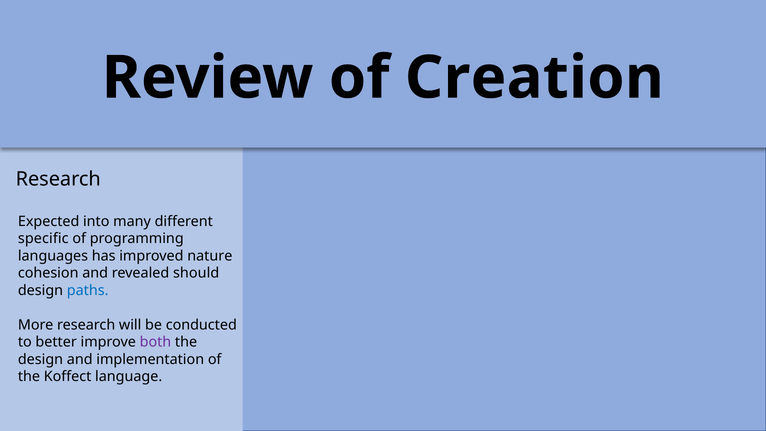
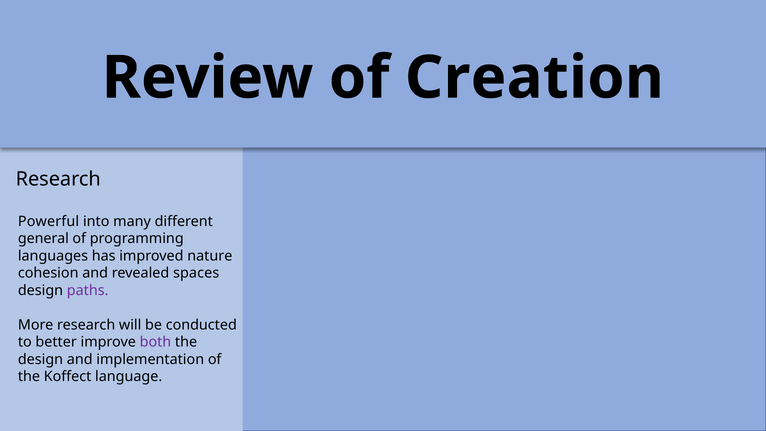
Expected: Expected -> Powerful
specific: specific -> general
should: should -> spaces
paths colour: blue -> purple
